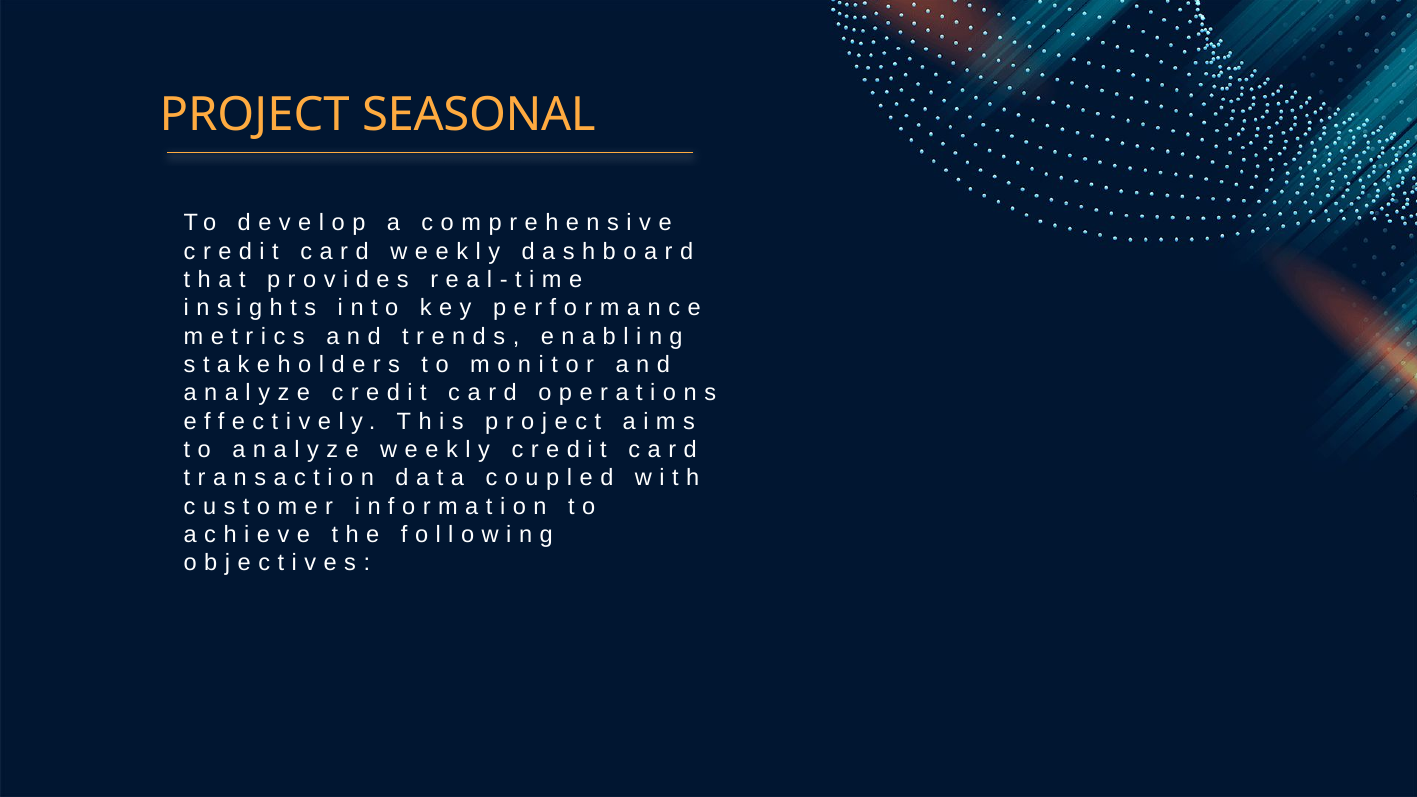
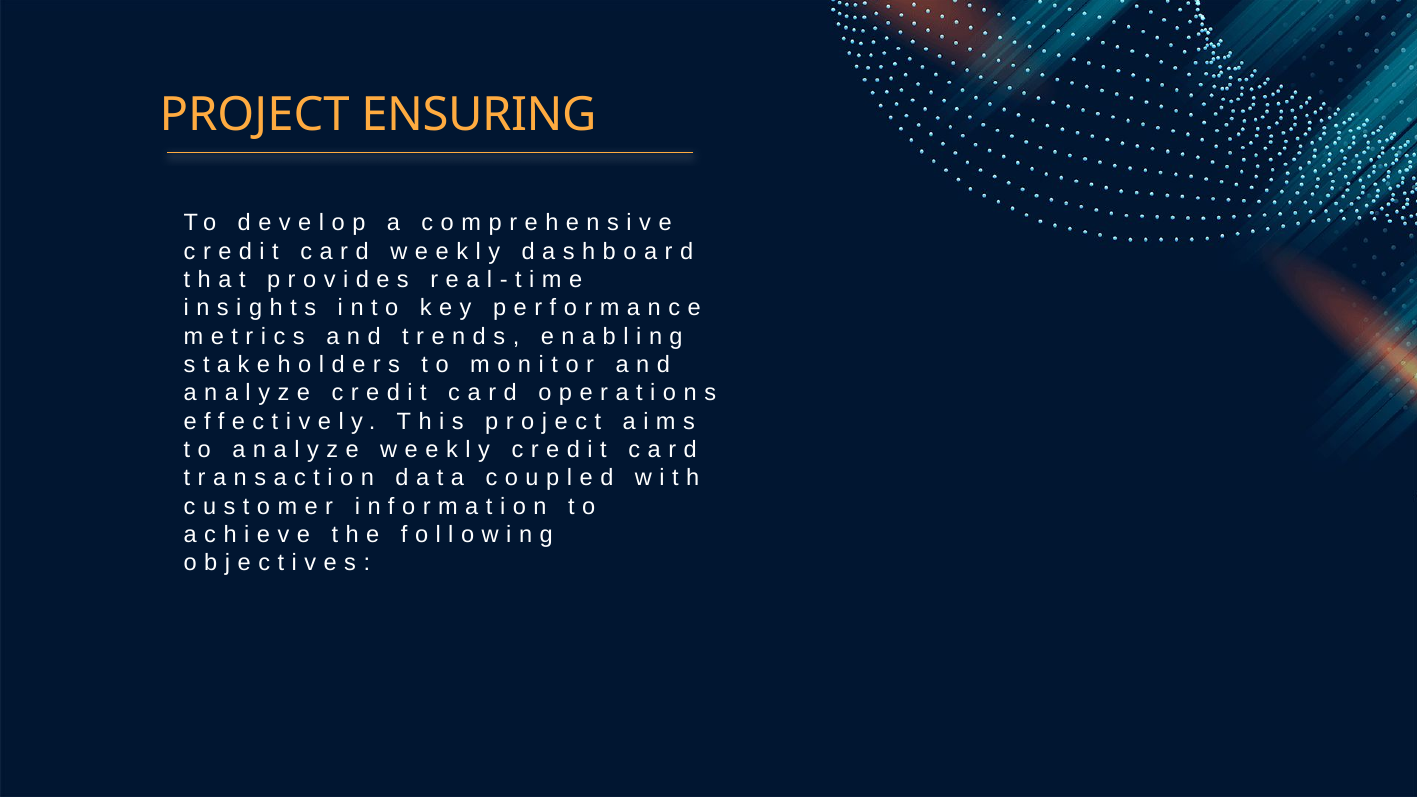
SEASONAL: SEASONAL -> ENSURING
